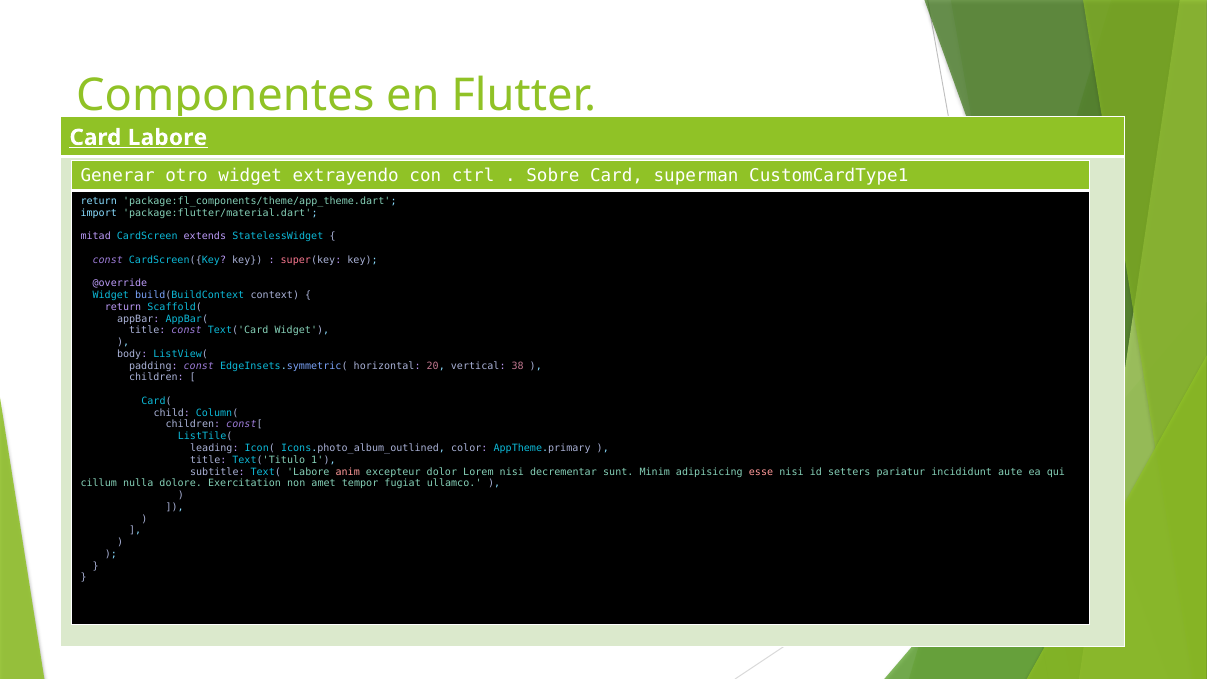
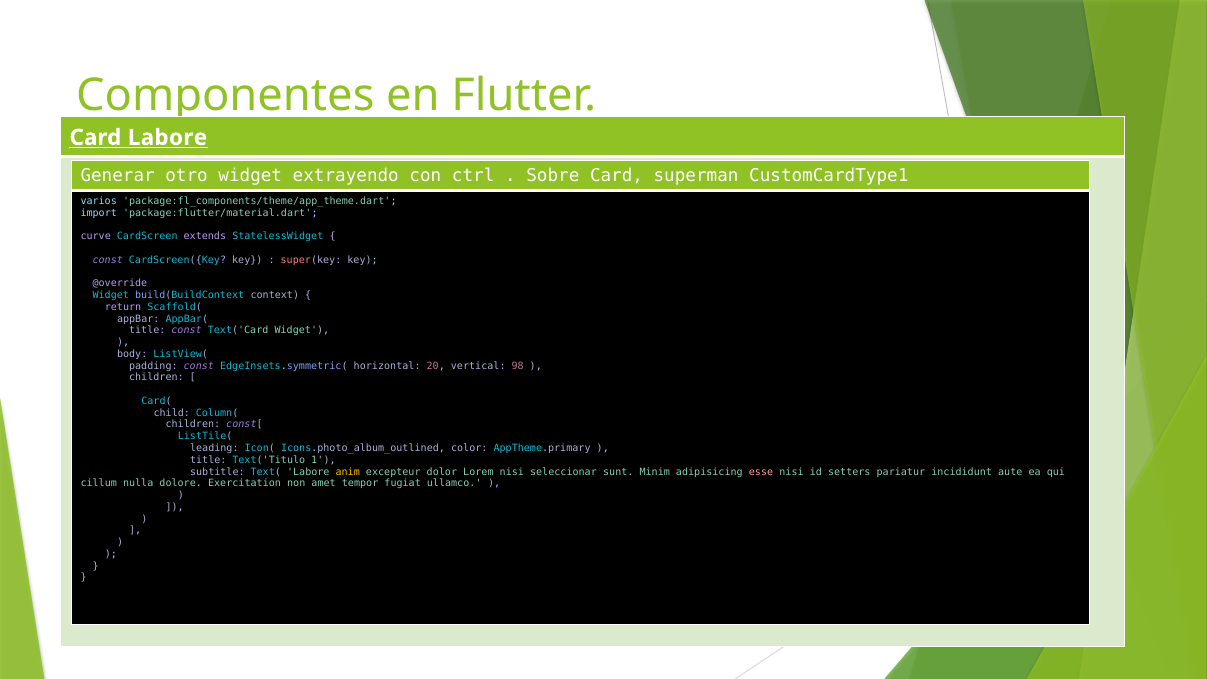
return at (99, 201): return -> varios
mitad: mitad -> curve
38: 38 -> 98
anim colour: pink -> yellow
decrementar: decrementar -> seleccionar
